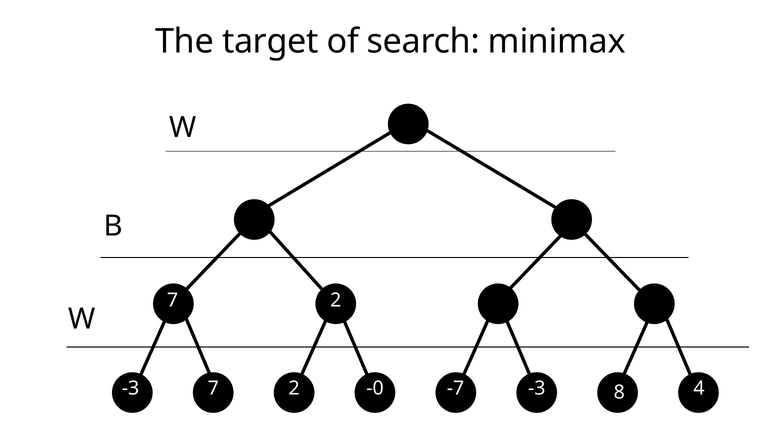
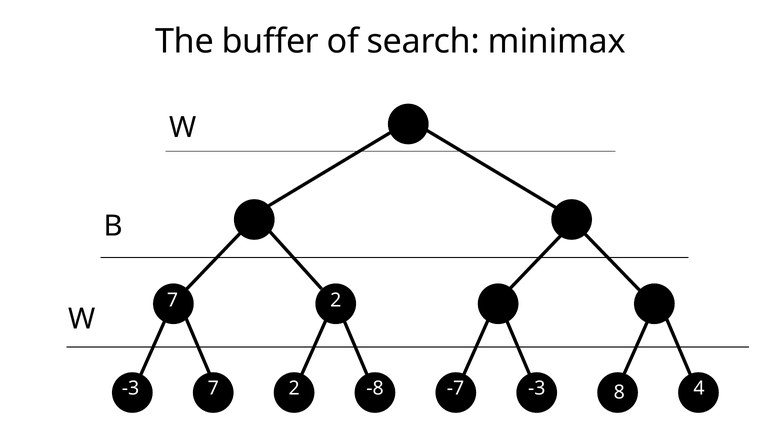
target: target -> buffer
-0: -0 -> -8
